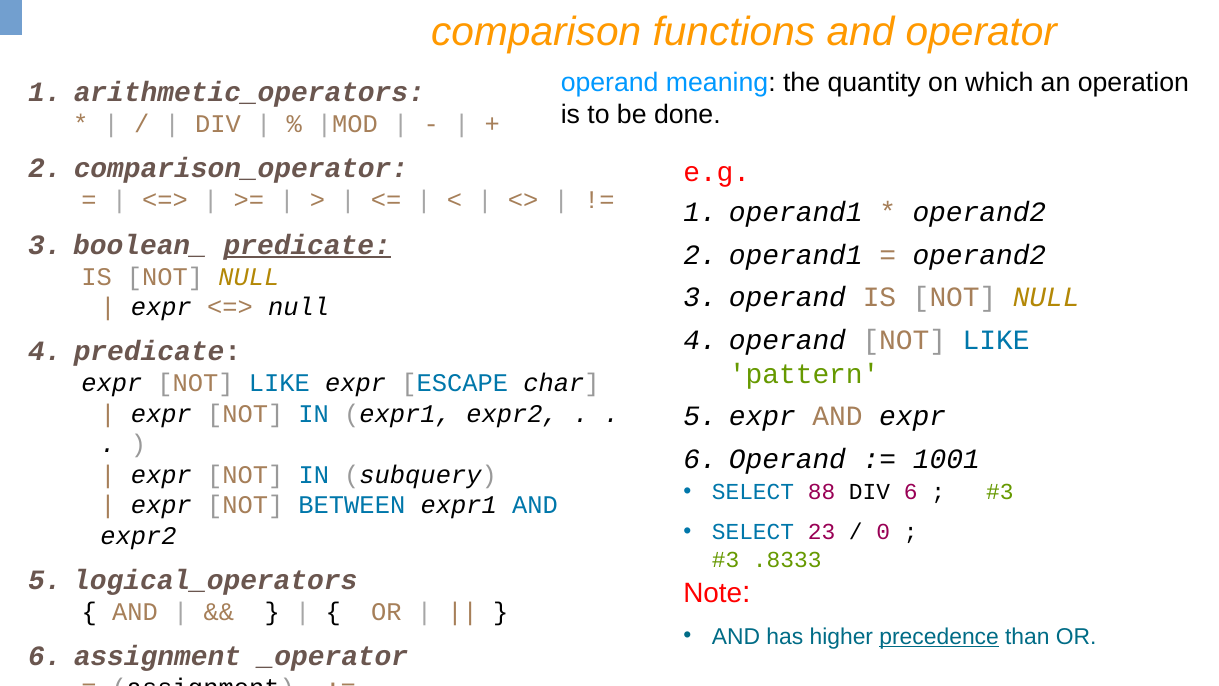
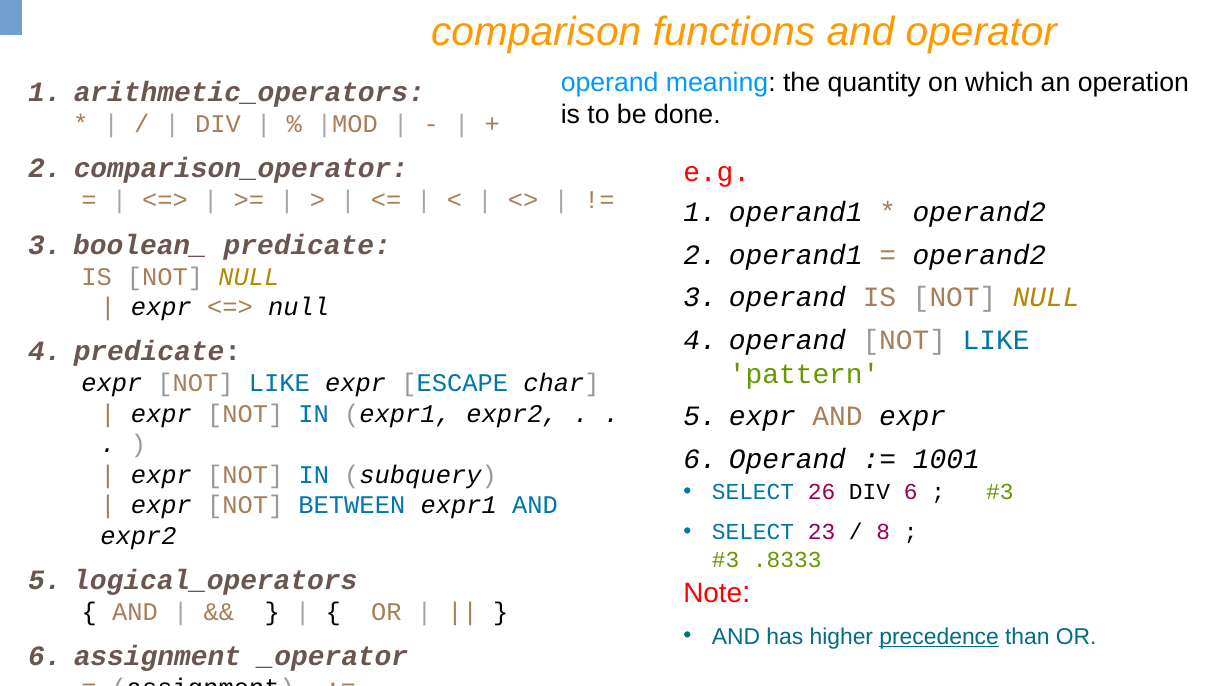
predicate at (307, 245) underline: present -> none
88: 88 -> 26
0: 0 -> 8
